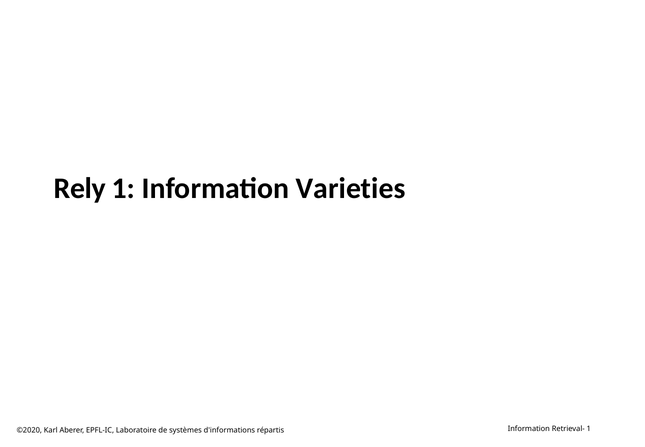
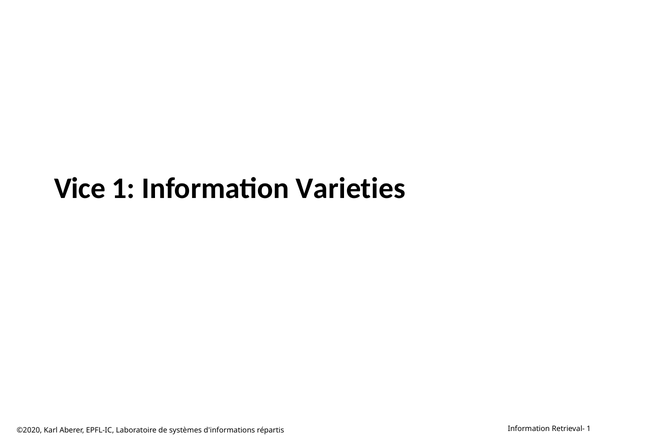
Rely: Rely -> Vice
